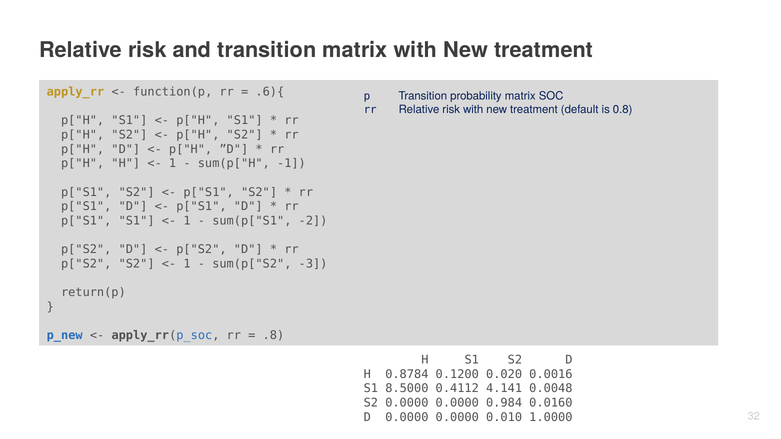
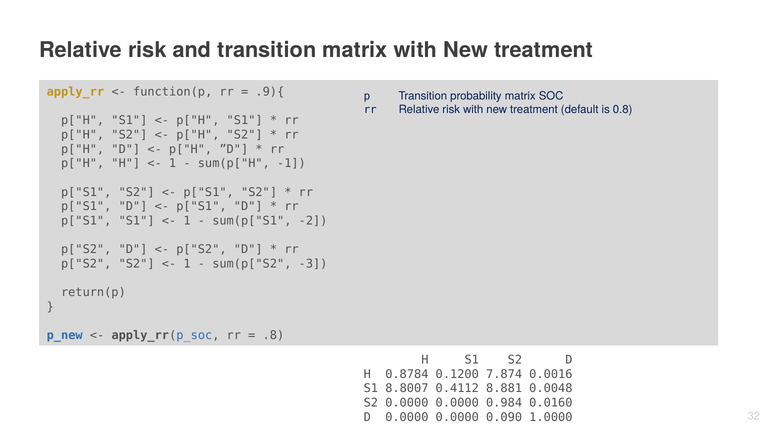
.6){: .6){ -> .9){
0.020: 0.020 -> 7.874
8.5000: 8.5000 -> 8.8007
4.141: 4.141 -> 8.881
0.010: 0.010 -> 0.090
